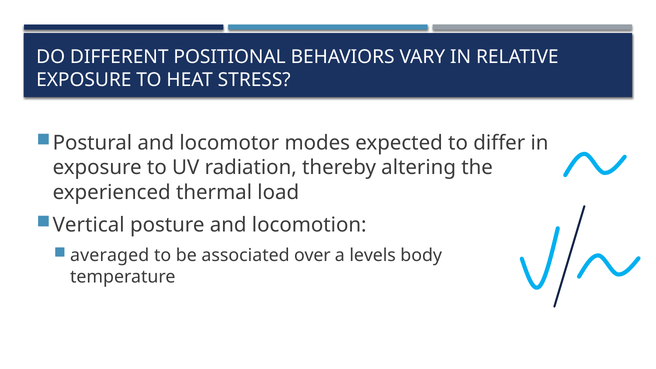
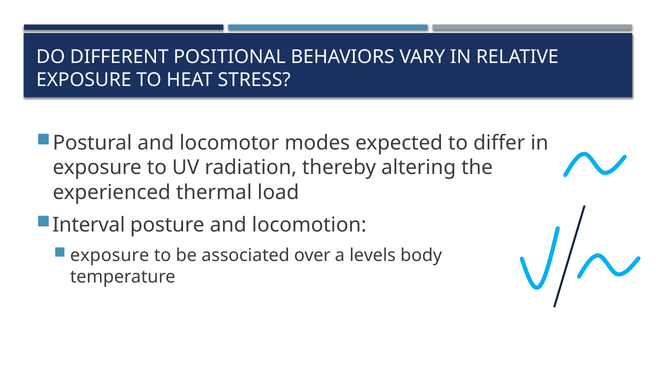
Vertical: Vertical -> Interval
averaged at (110, 256): averaged -> exposure
